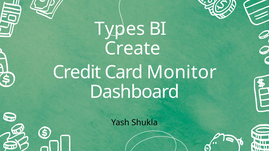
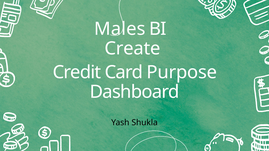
Types: Types -> Males
Monitor: Monitor -> Purpose
